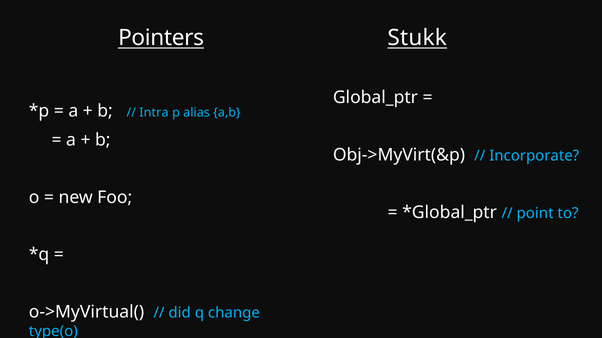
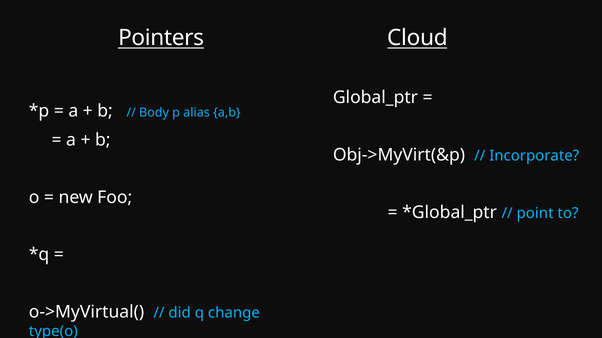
Stukk: Stukk -> Cloud
Intra: Intra -> Body
